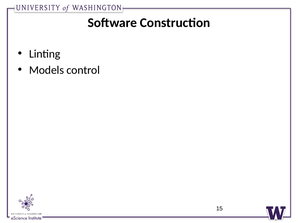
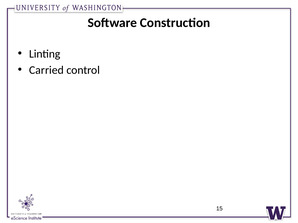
Models: Models -> Carried
